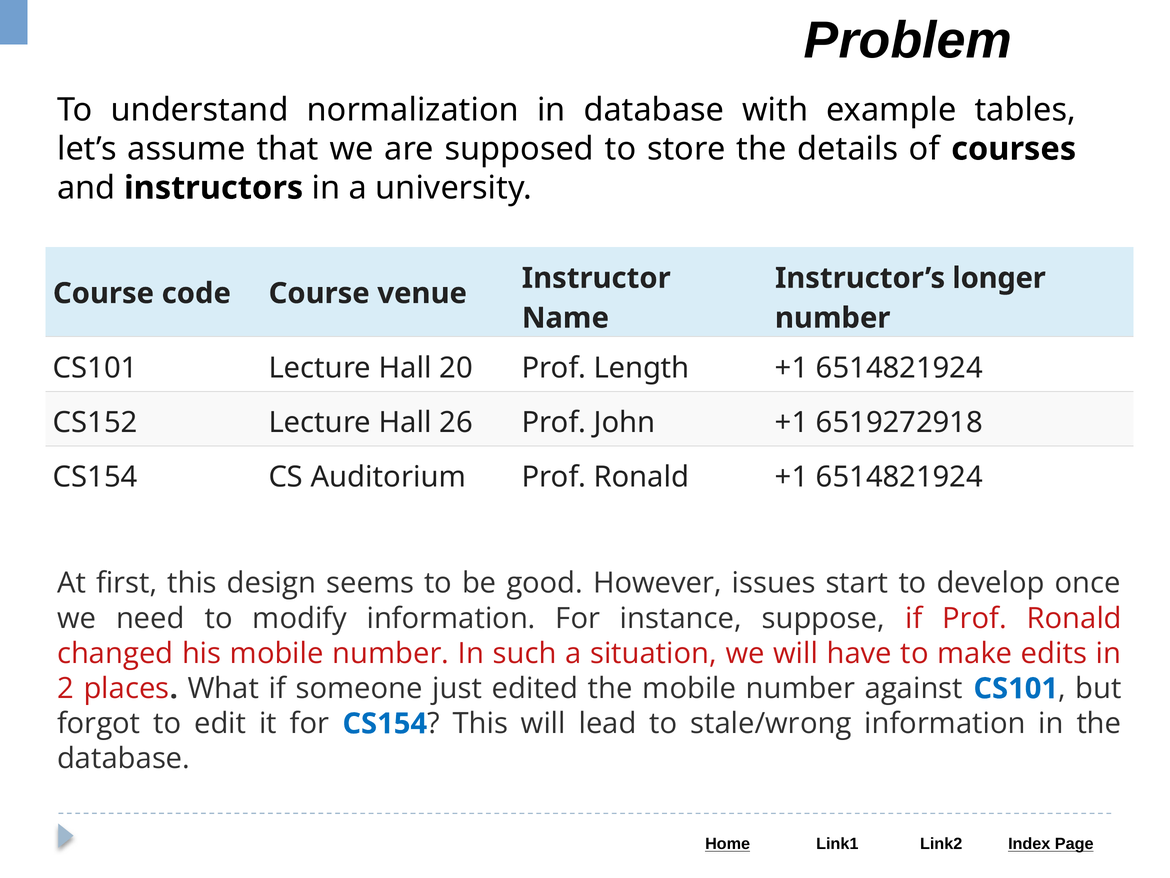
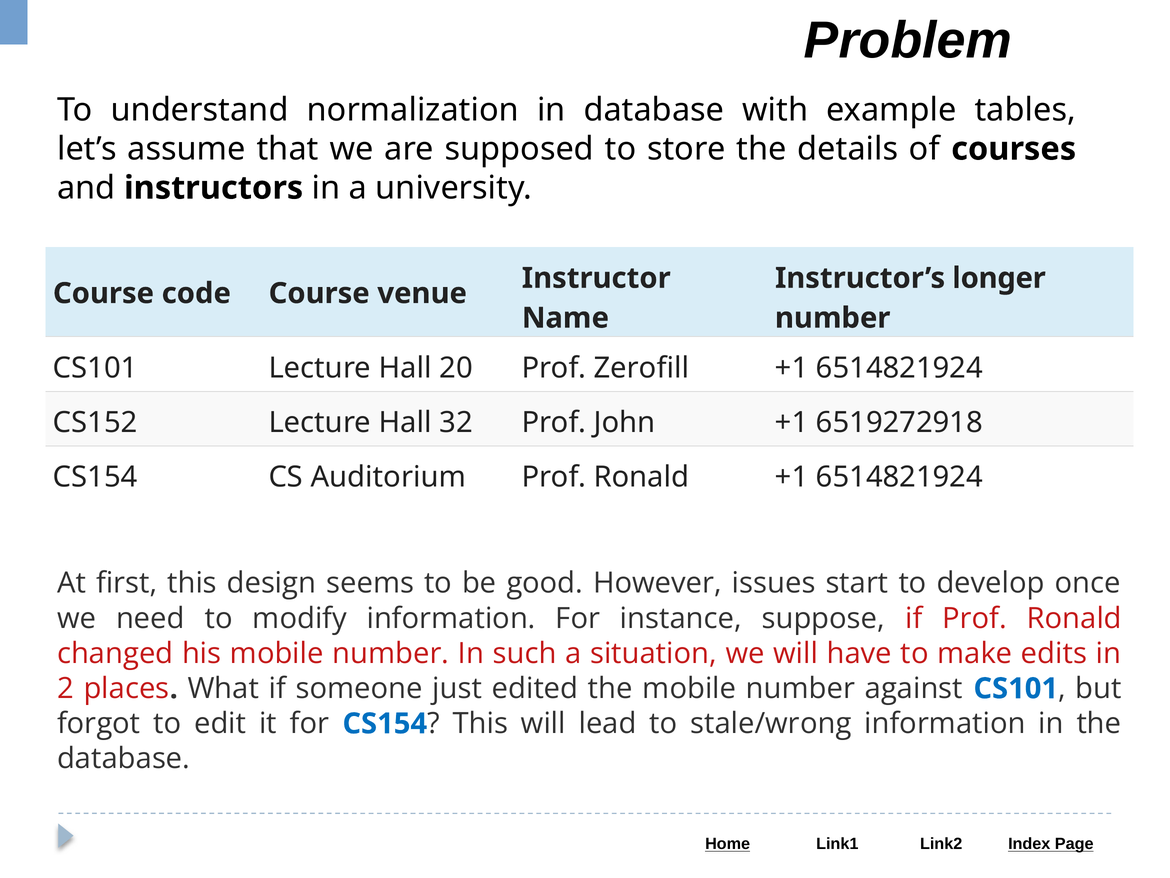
Length: Length -> Zerofill
26: 26 -> 32
